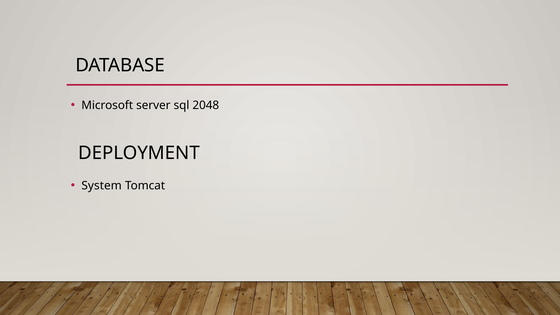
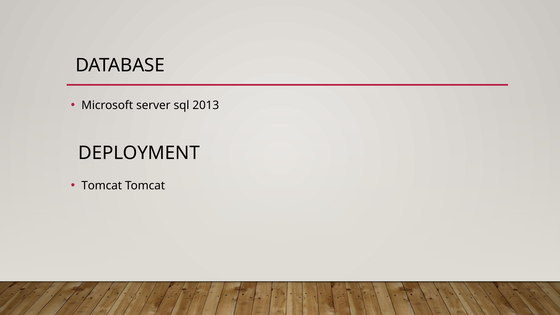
2048: 2048 -> 2013
System at (102, 186): System -> Tomcat
